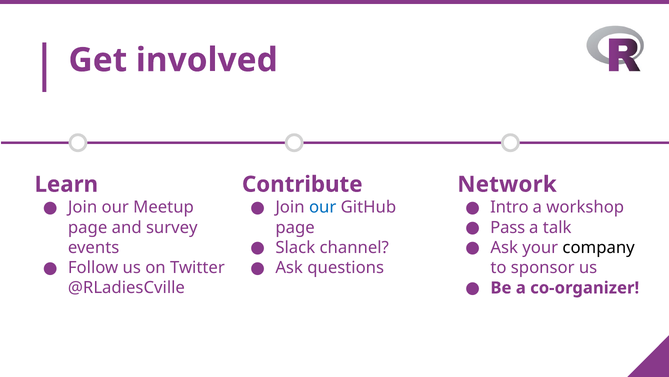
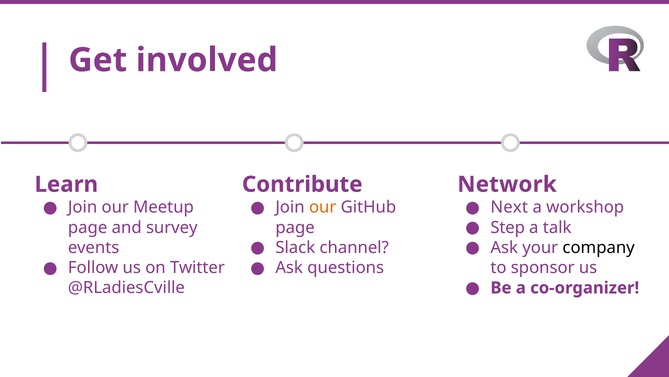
our at (323, 207) colour: blue -> orange
Intro: Intro -> Next
Pass: Pass -> Step
